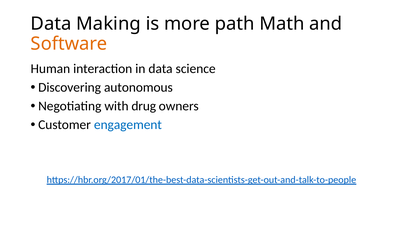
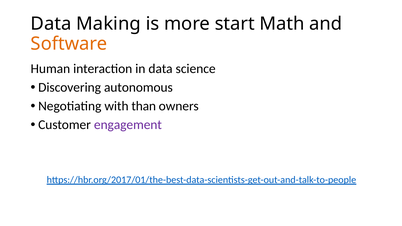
path: path -> start
drug: drug -> than
engagement colour: blue -> purple
